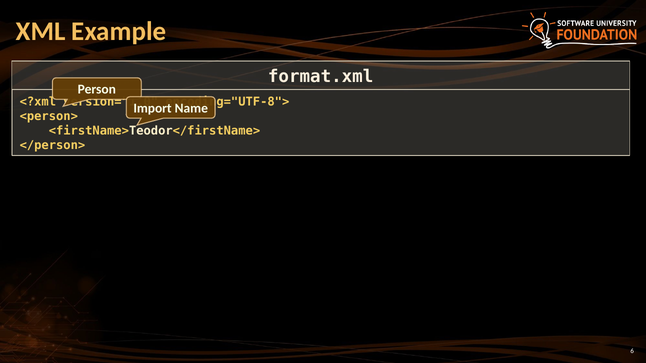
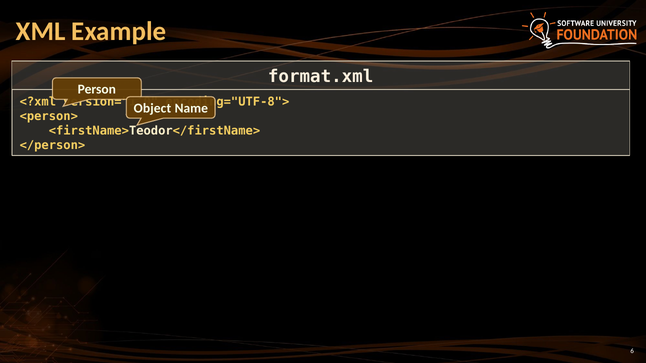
Import: Import -> Object
